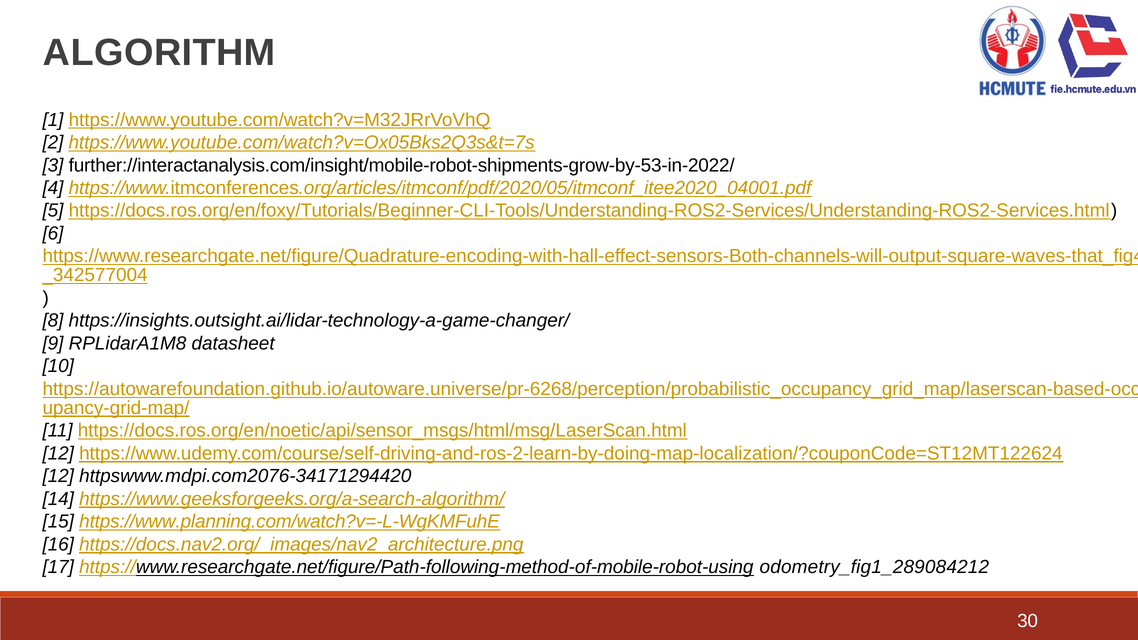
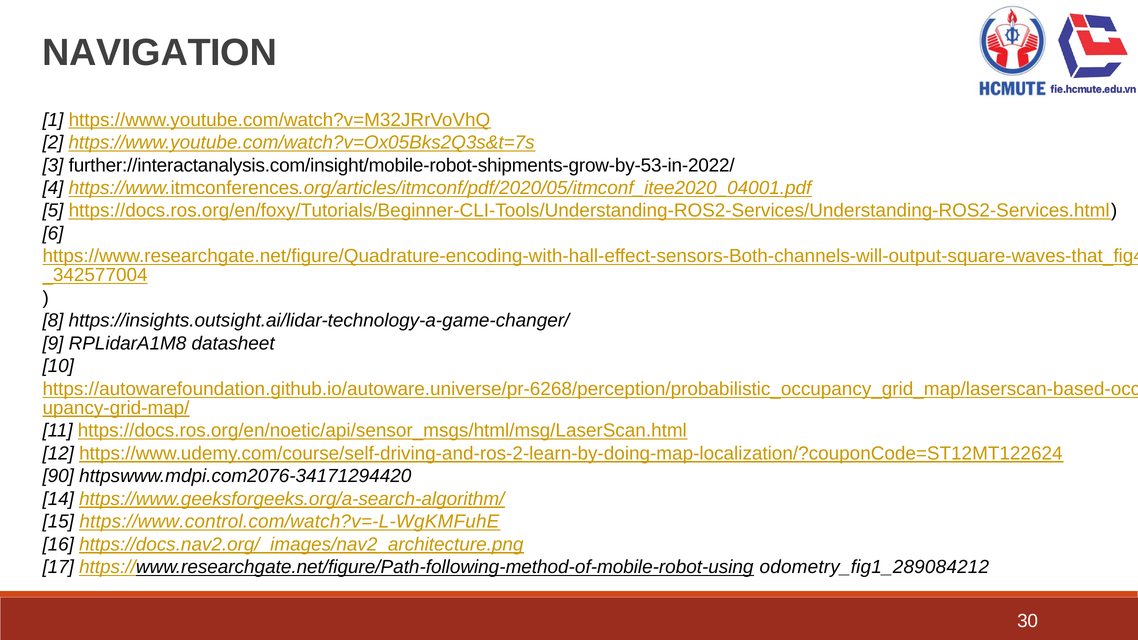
ALGORITHM: ALGORITHM -> NAVIGATION
12 at (58, 476): 12 -> 90
https://www.planning.com/watch?v=-L-WgKMFuhE: https://www.planning.com/watch?v=-L-WgKMFuhE -> https://www.control.com/watch?v=-L-WgKMFuhE
